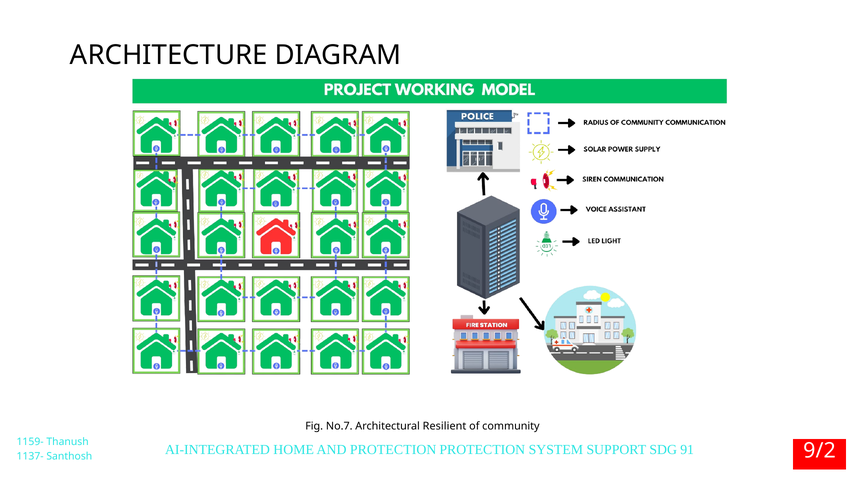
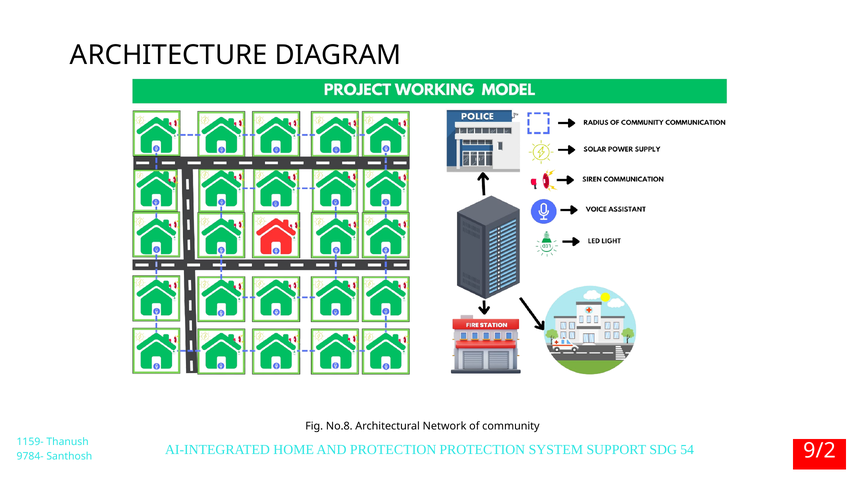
No.7: No.7 -> No.8
Resilient: Resilient -> Network
91: 91 -> 54
1137-: 1137- -> 9784-
